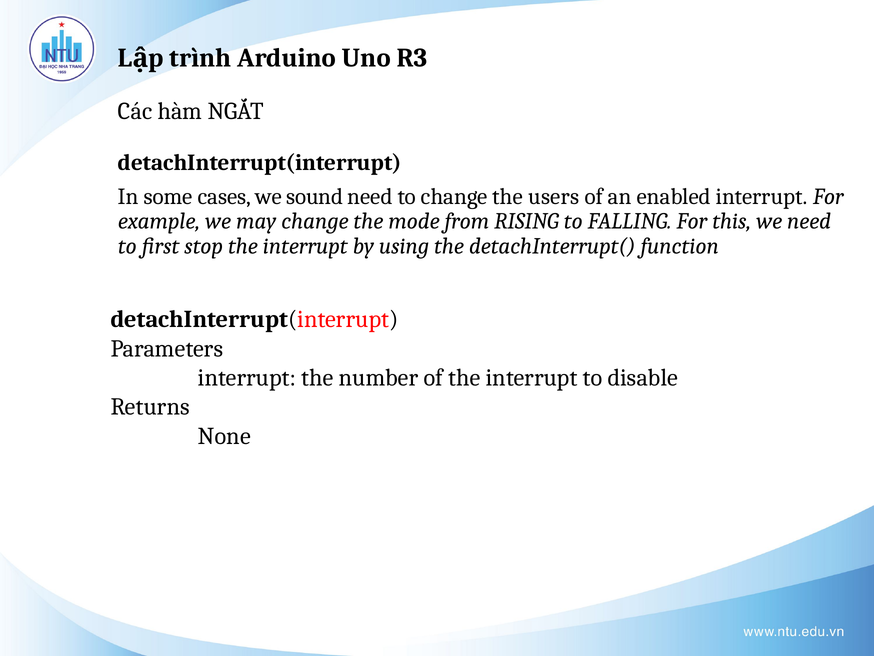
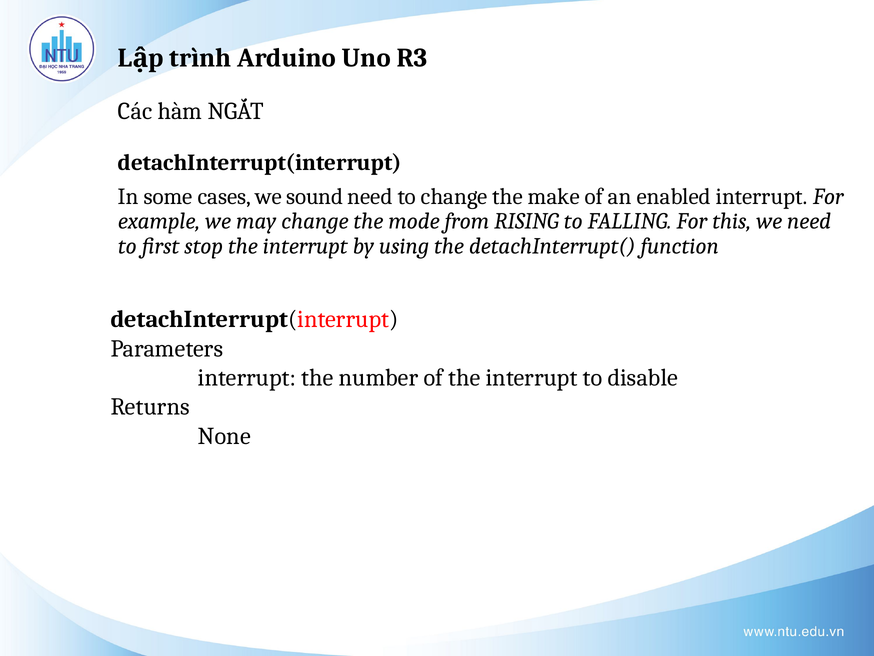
users: users -> make
